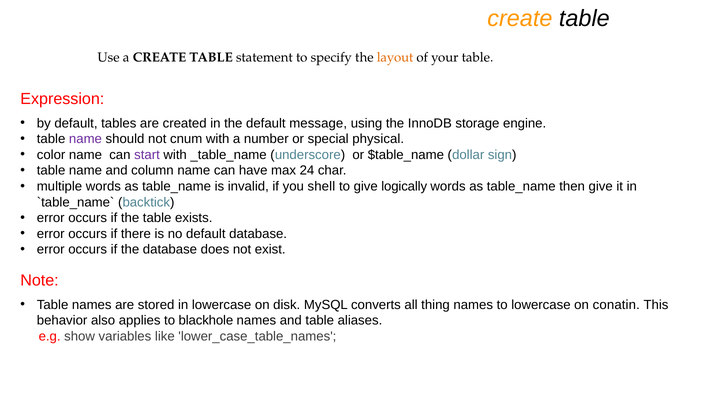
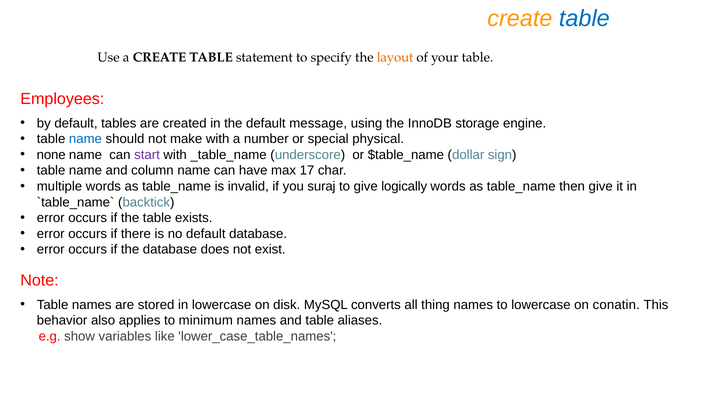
table at (584, 18) colour: black -> blue
Expression: Expression -> Employees
name at (85, 139) colour: purple -> blue
cnum: cnum -> make
color: color -> none
24: 24 -> 17
shell: shell -> suraj
blackhole: blackhole -> minimum
